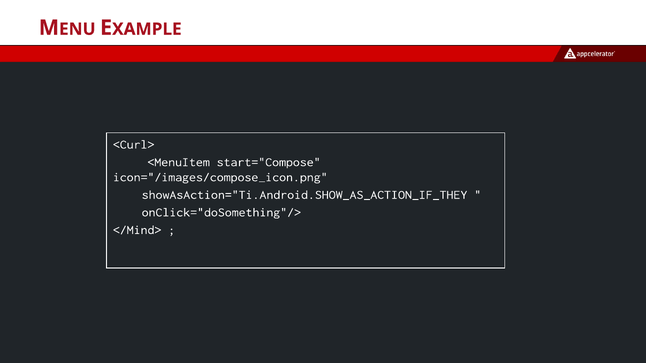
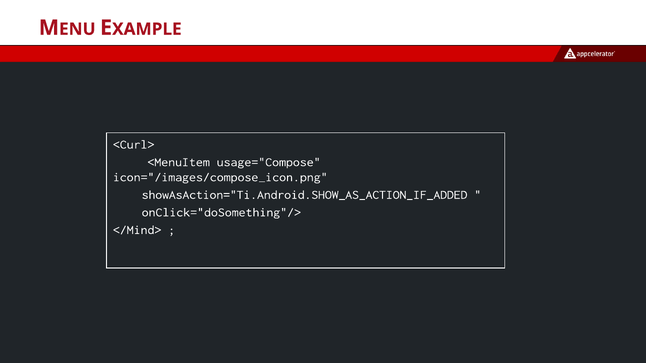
start="Compose: start="Compose -> usage="Compose
showAsAction="Ti.Android.SHOW_AS_ACTION_IF_THEY: showAsAction="Ti.Android.SHOW_AS_ACTION_IF_THEY -> showAsAction="Ti.Android.SHOW_AS_ACTION_IF_ADDED
